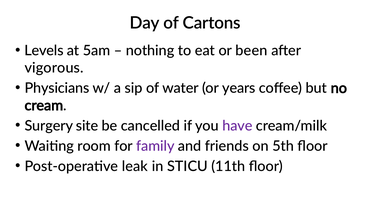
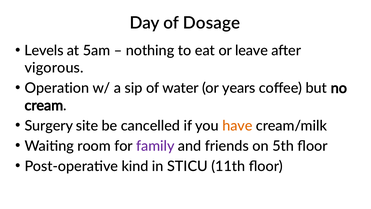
Cartons: Cartons -> Dosage
been: been -> leave
Physicians: Physicians -> Operation
have colour: purple -> orange
leak: leak -> kind
